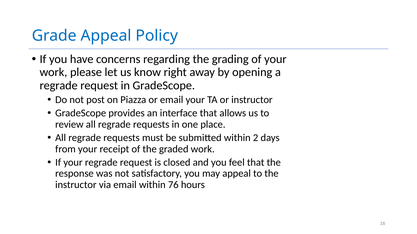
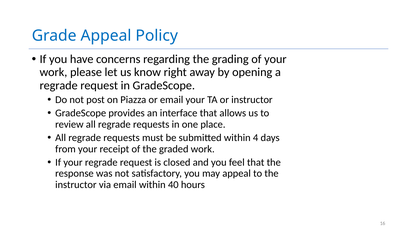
2: 2 -> 4
76: 76 -> 40
